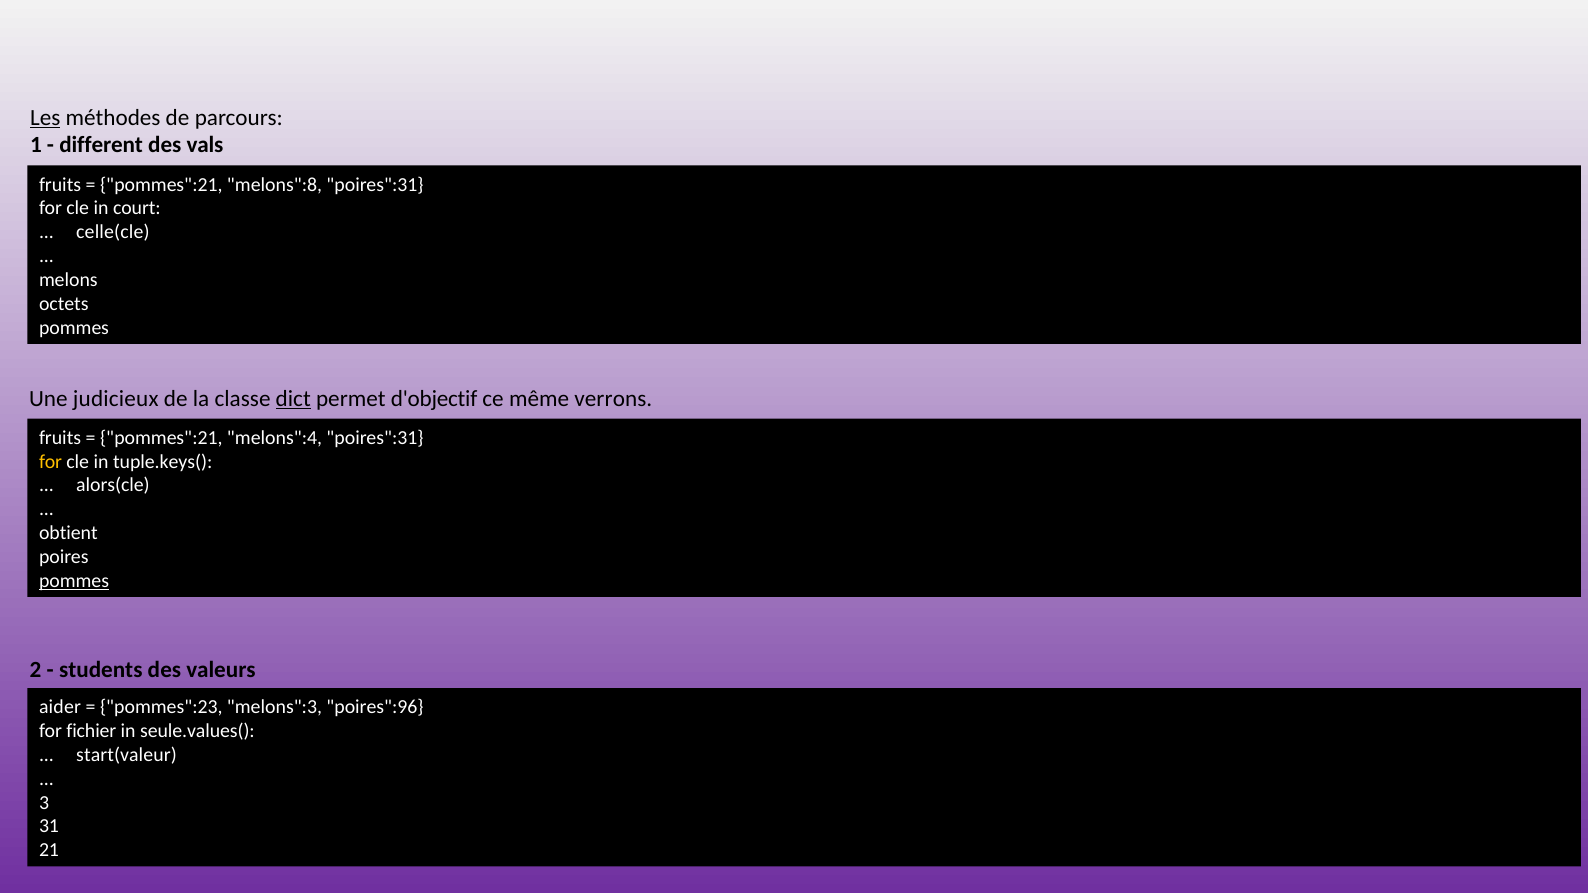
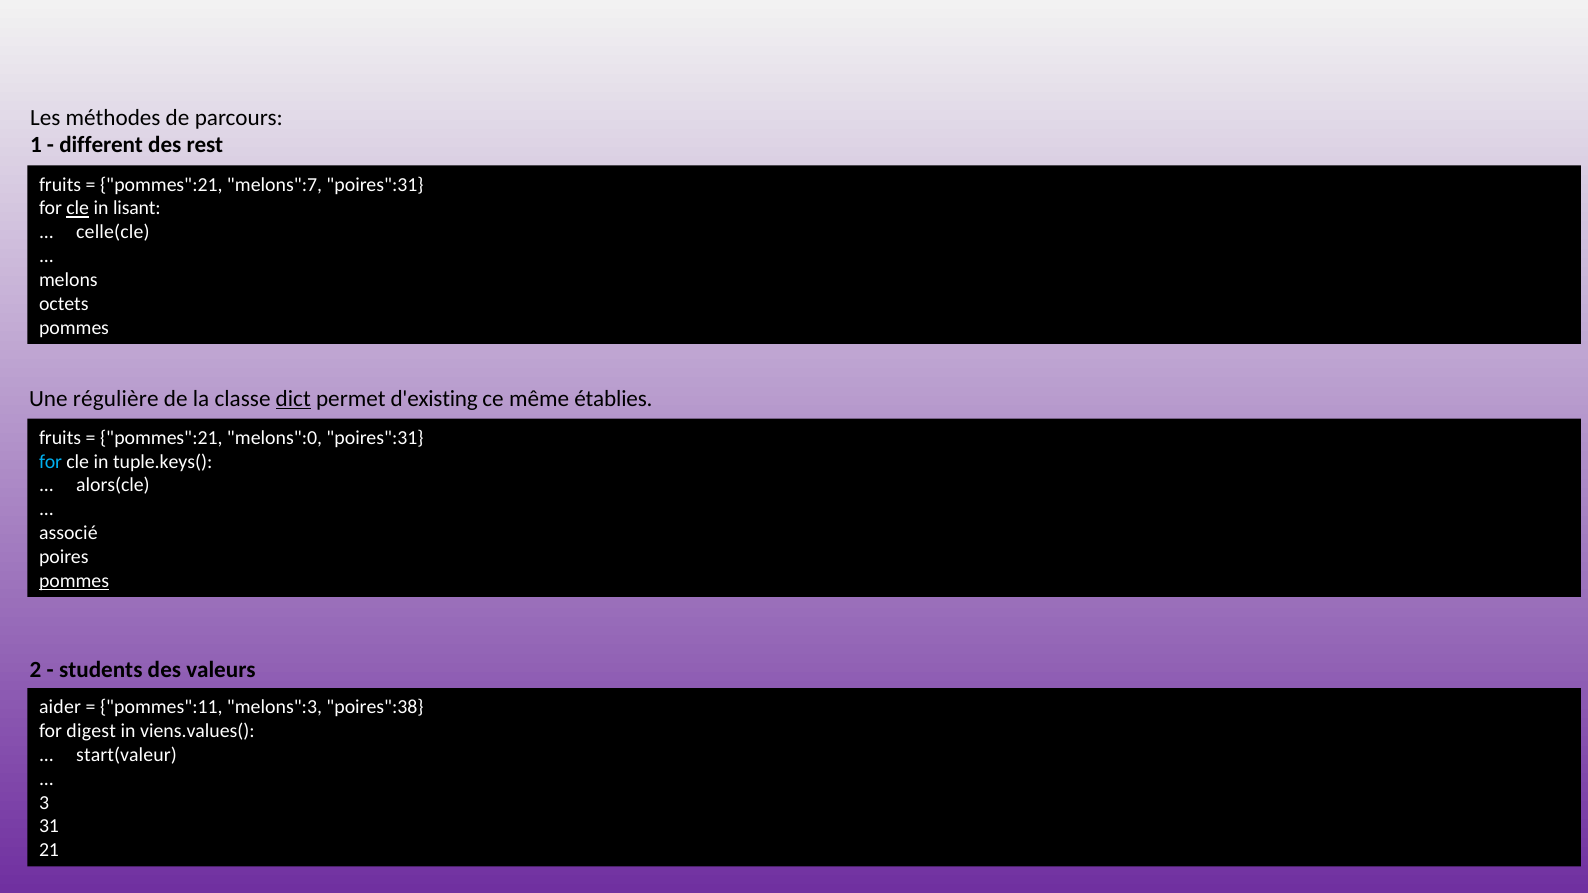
Les underline: present -> none
vals: vals -> rest
melons":8: melons":8 -> melons":7
cle at (78, 208) underline: none -> present
court: court -> lisant
judicieux: judicieux -> régulière
d'objectif: d'objectif -> d'existing
verrons: verrons -> établies
melons":4: melons":4 -> melons":0
for at (51, 462) colour: yellow -> light blue
obtient: obtient -> associé
pommes":23: pommes":23 -> pommes":11
poires":96: poires":96 -> poires":38
fichier: fichier -> digest
seule.values(: seule.values( -> viens.values(
